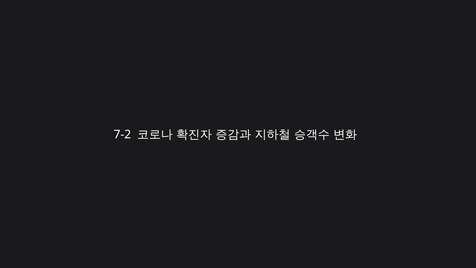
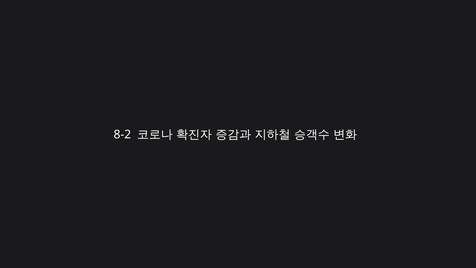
7-2: 7-2 -> 8-2
